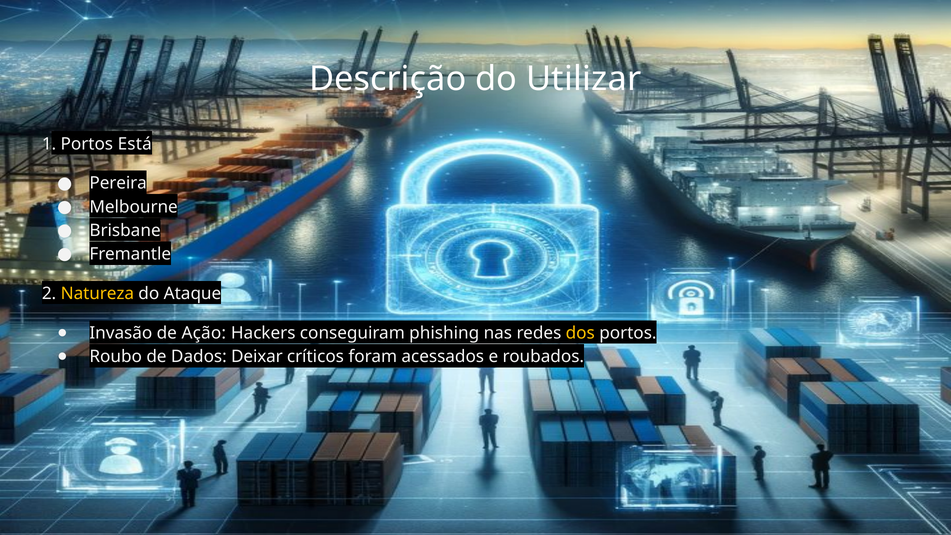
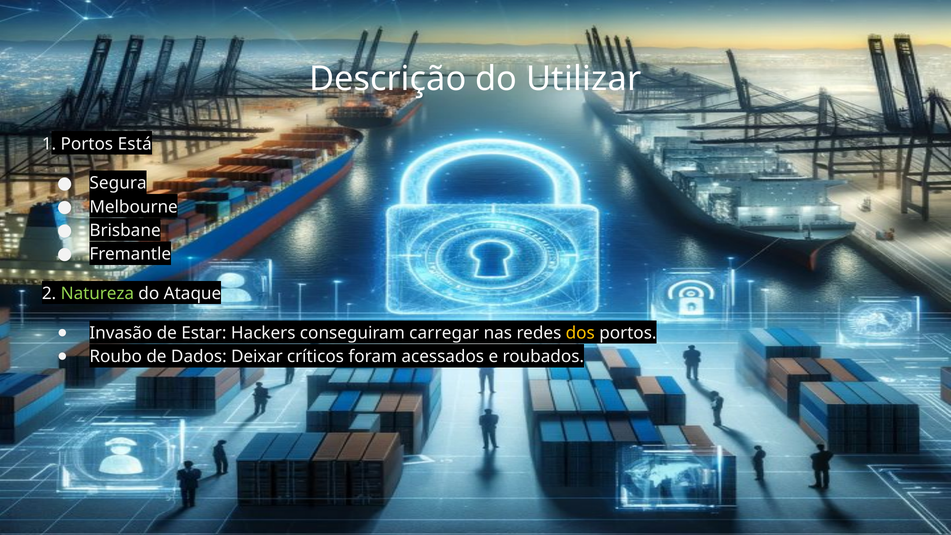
Pereira: Pereira -> Segura
Natureza colour: yellow -> light green
Ação: Ação -> Estar
phishing: phishing -> carregar
